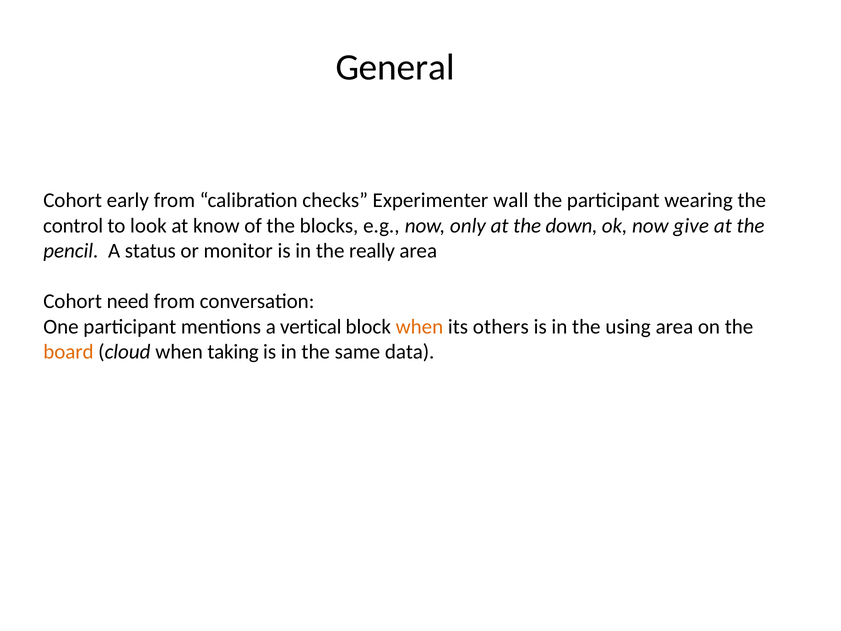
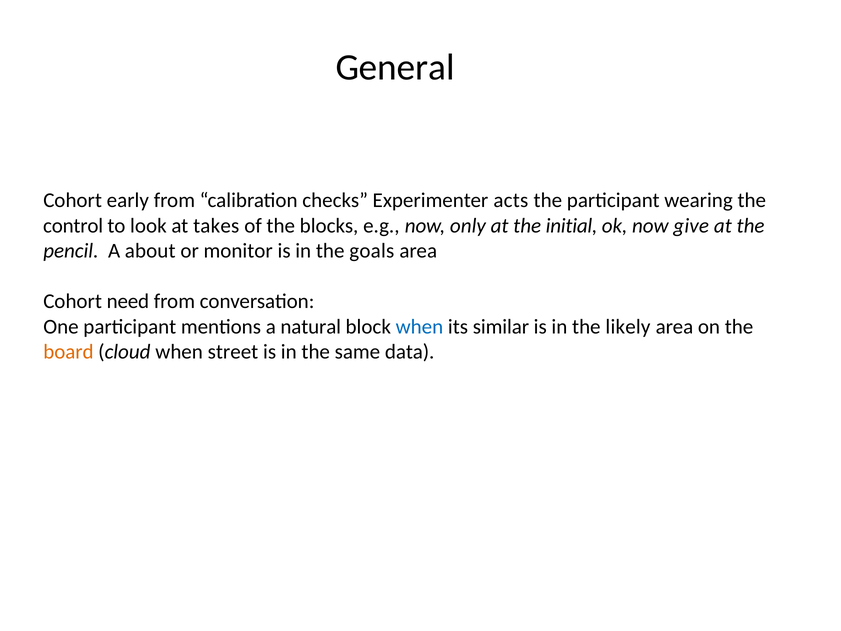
wall: wall -> acts
know: know -> takes
down: down -> initial
status: status -> about
really: really -> goals
vertical: vertical -> natural
when at (419, 327) colour: orange -> blue
others: others -> similar
using: using -> likely
taking: taking -> street
